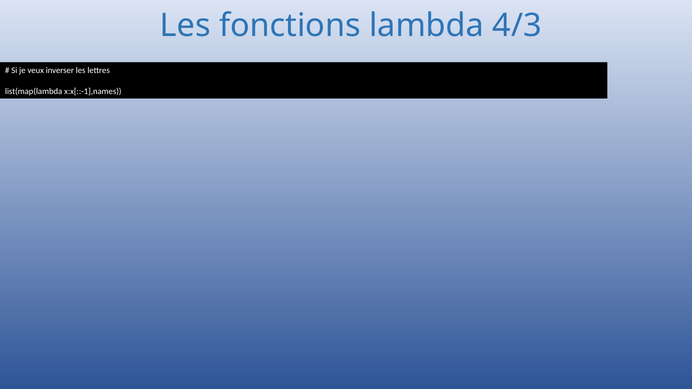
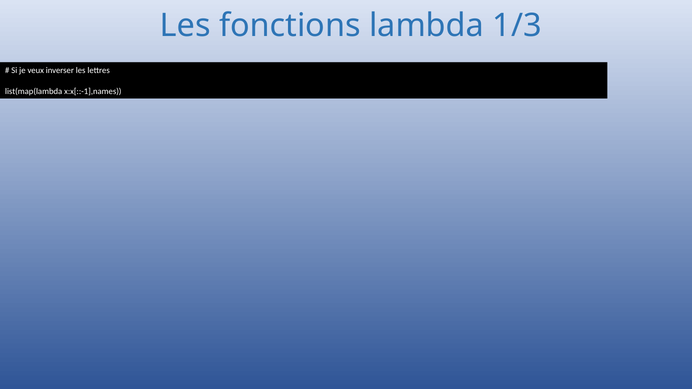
4/3: 4/3 -> 1/3
